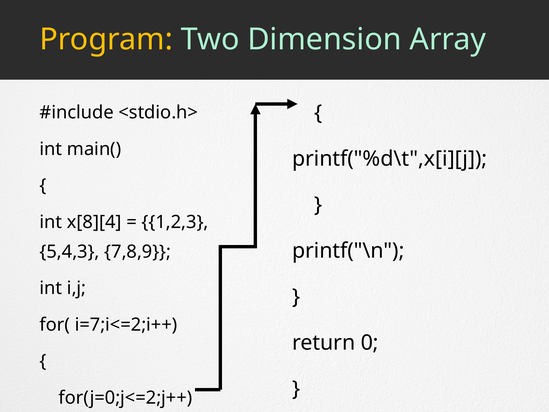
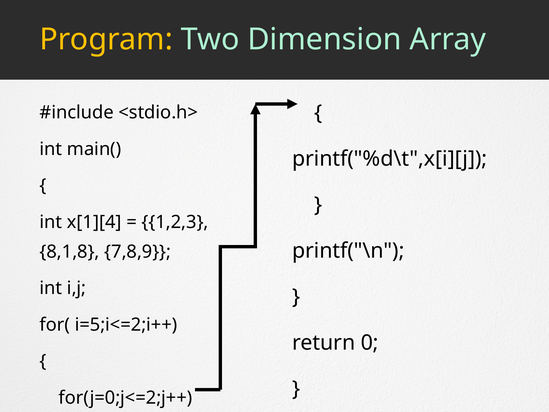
x[8][4: x[8][4 -> x[1][4
5,4,3: 5,4,3 -> 8,1,8
i=7;i<=2;i++: i=7;i<=2;i++ -> i=5;i<=2;i++
